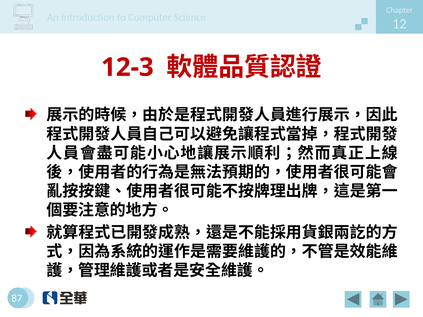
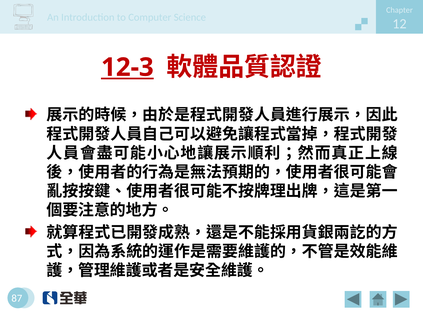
12-3 underline: none -> present
